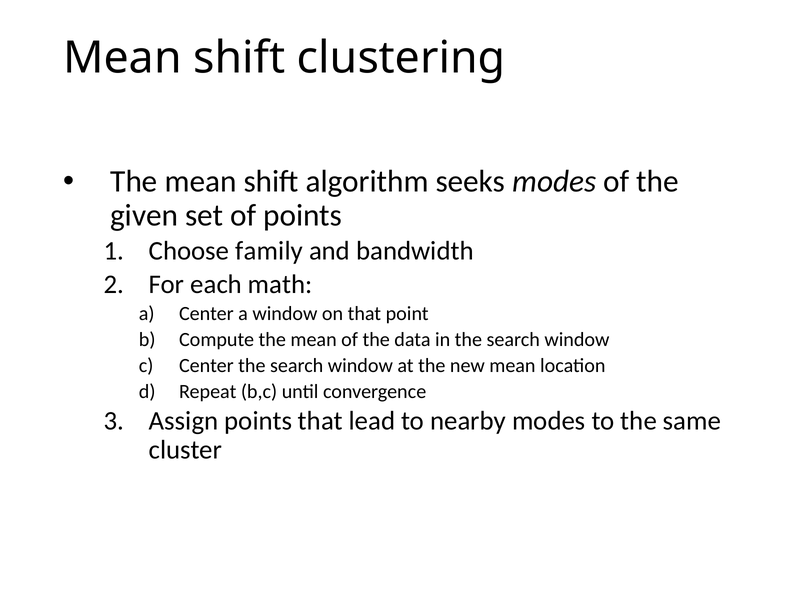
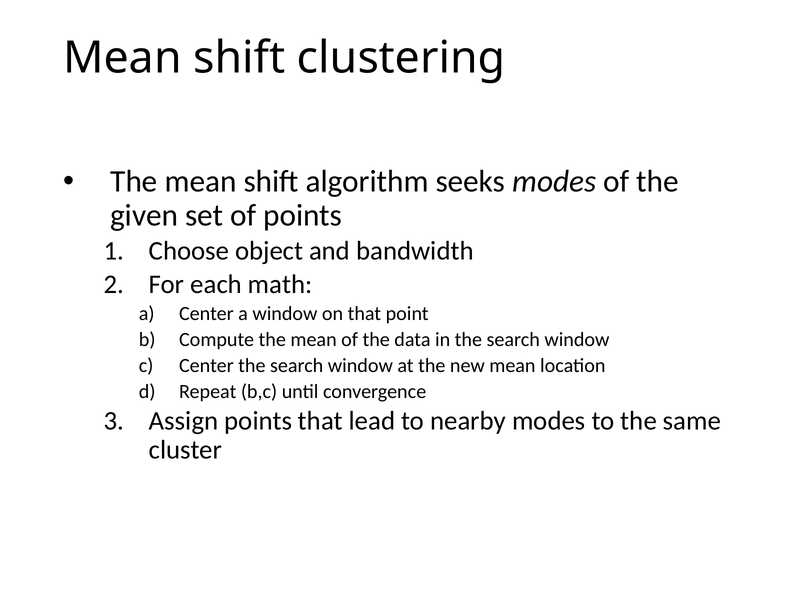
family: family -> object
